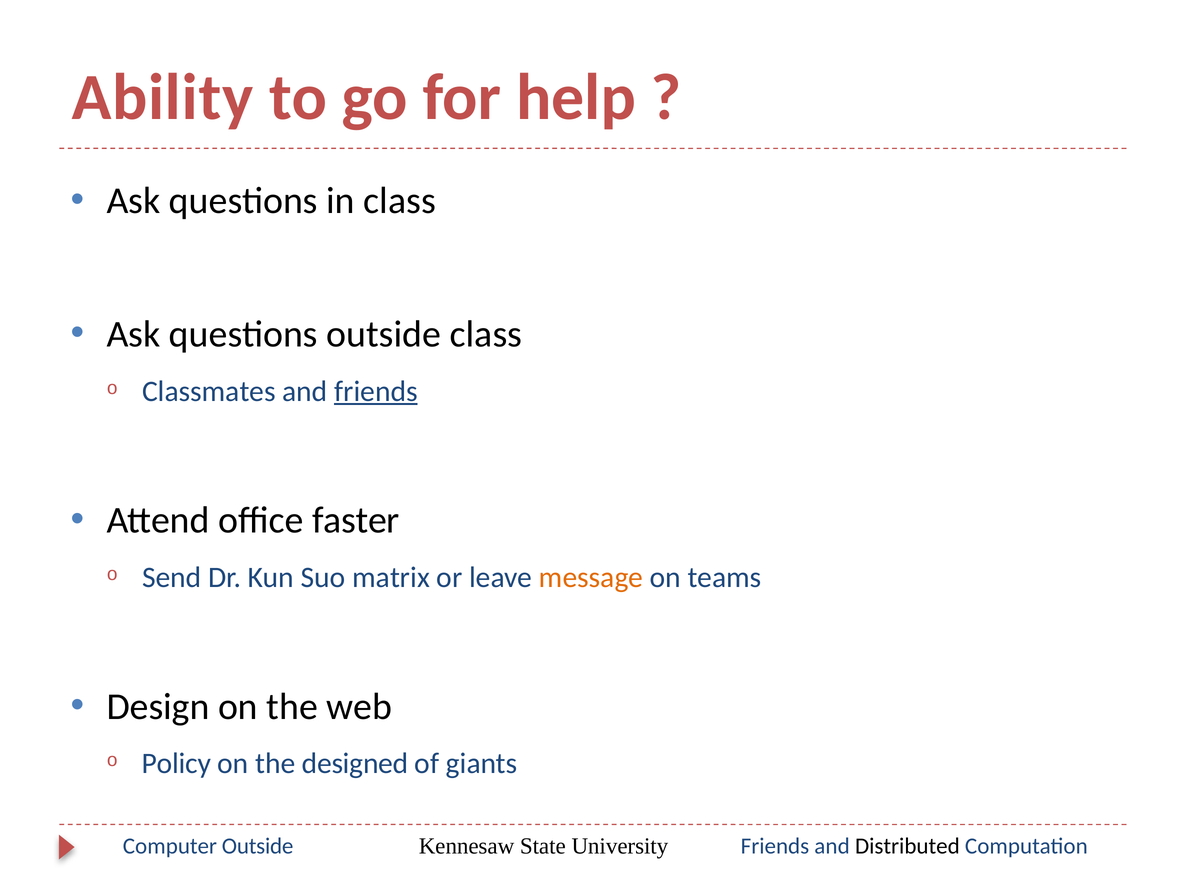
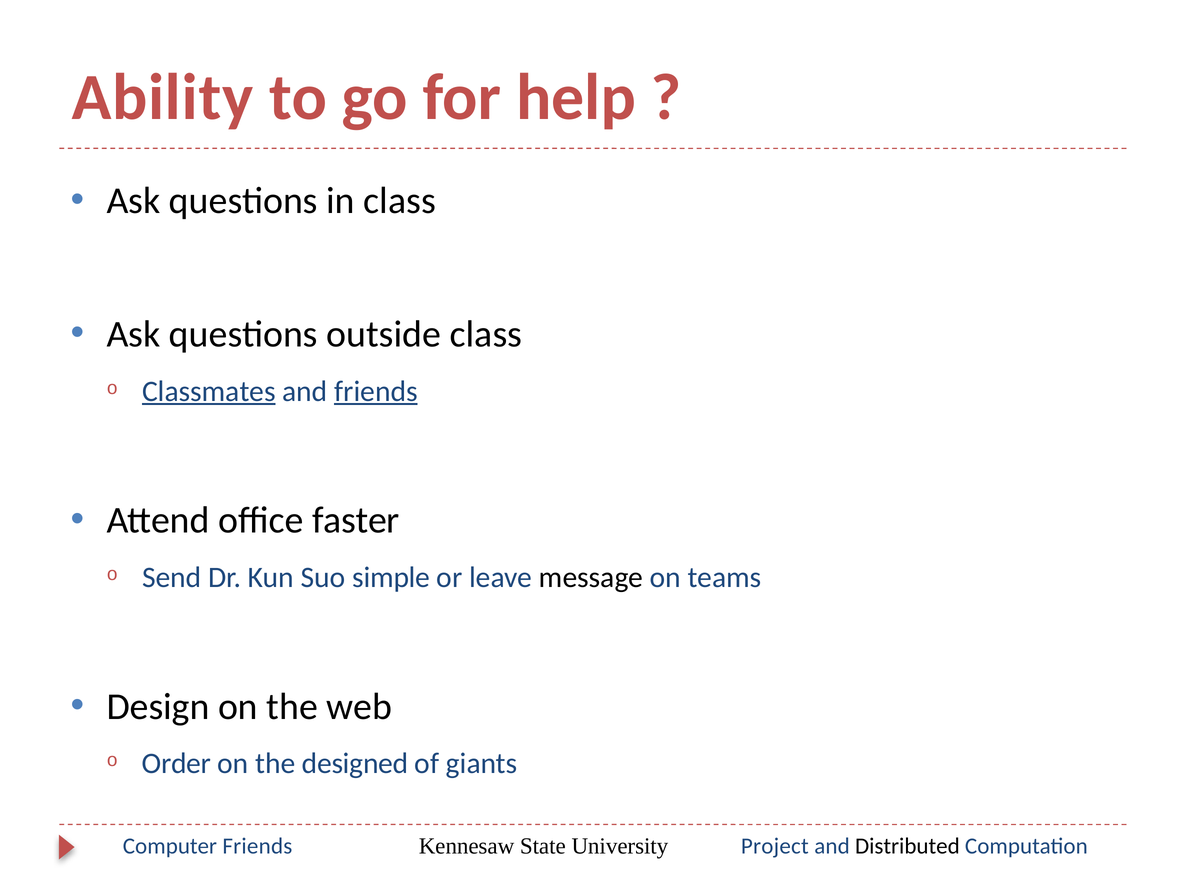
Classmates underline: none -> present
matrix: matrix -> simple
message colour: orange -> black
Policy: Policy -> Order
Computer Outside: Outside -> Friends
Friends at (775, 846): Friends -> Project
